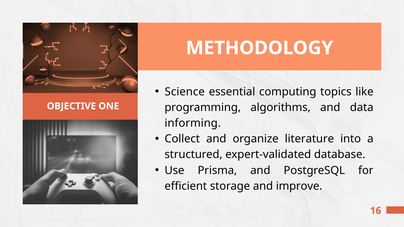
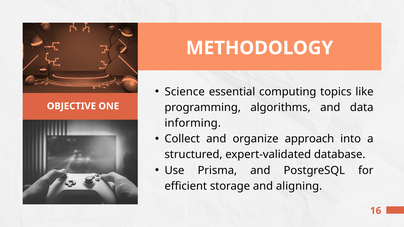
literature: literature -> approach
improve: improve -> aligning
